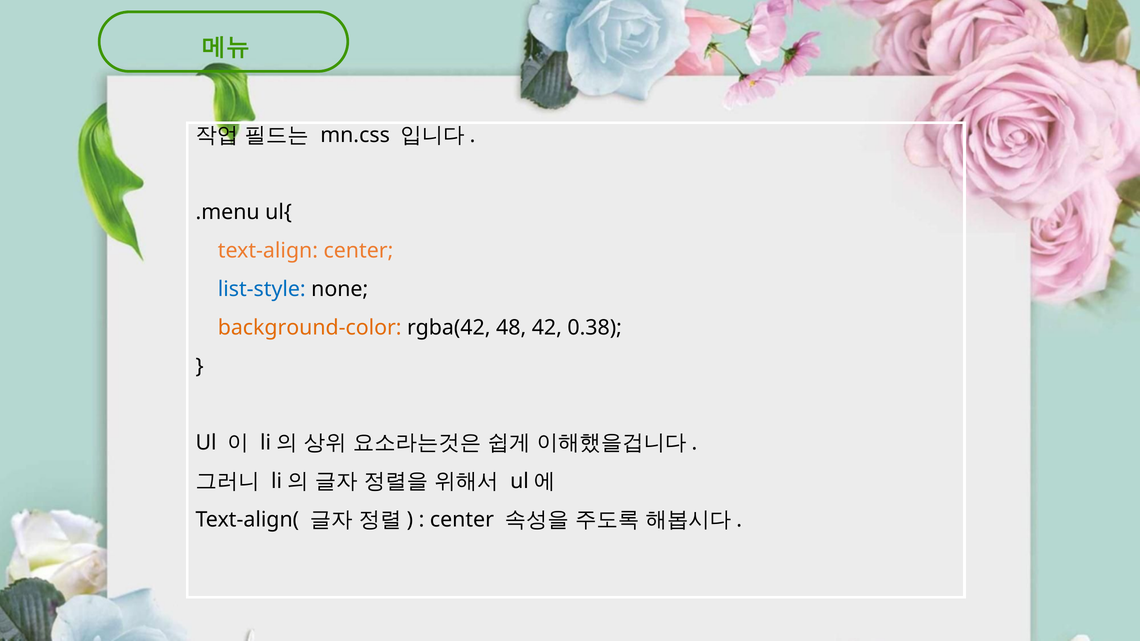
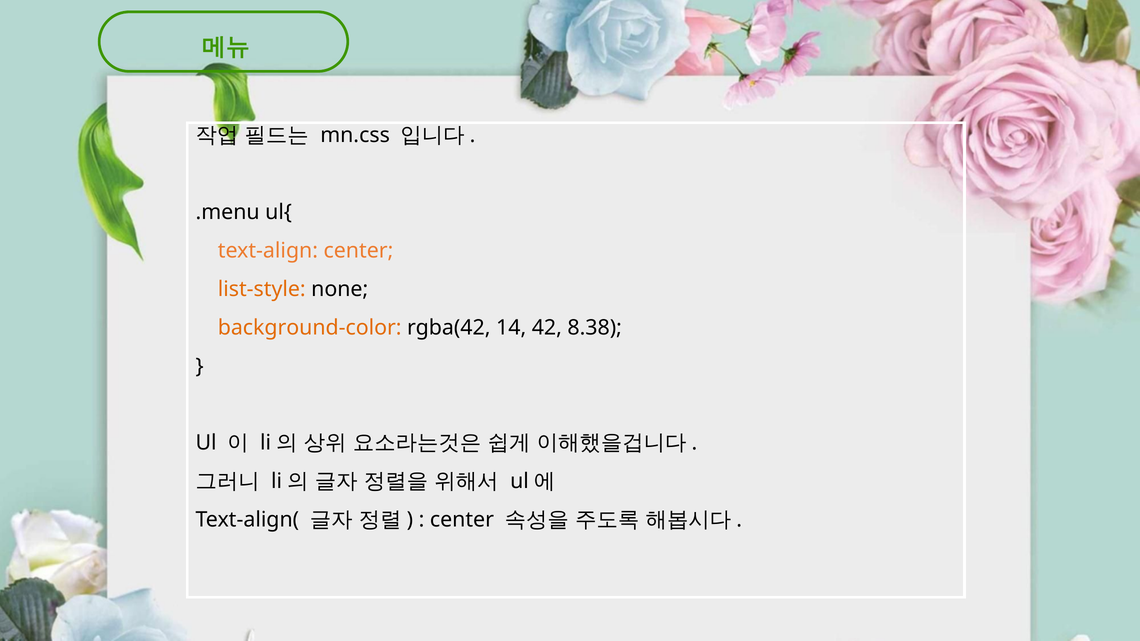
list-style colour: blue -> orange
48: 48 -> 14
0.38: 0.38 -> 8.38
